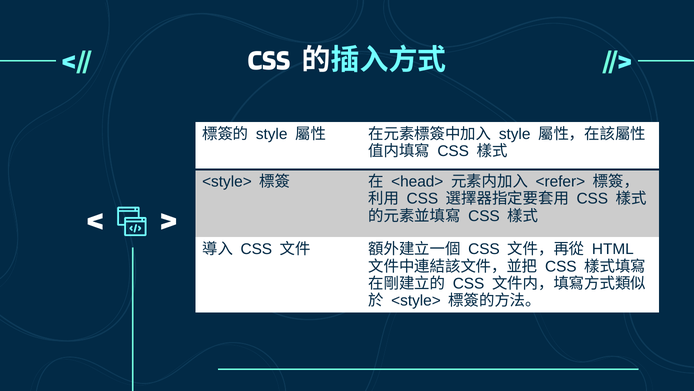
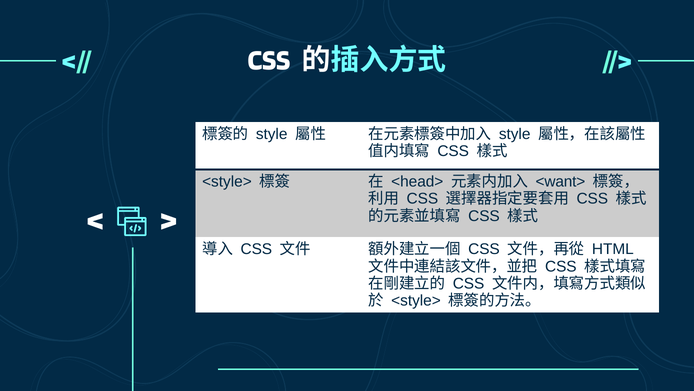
<refer>: <refer> -> <want>
